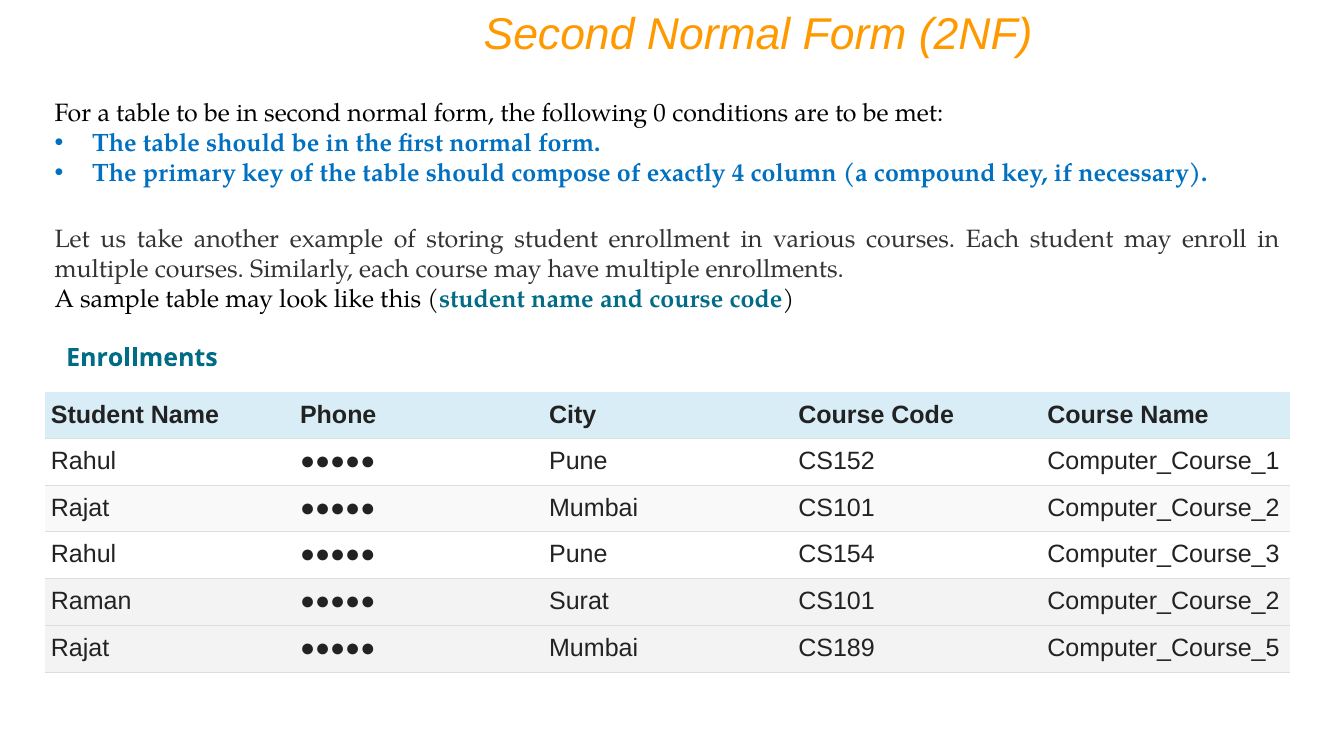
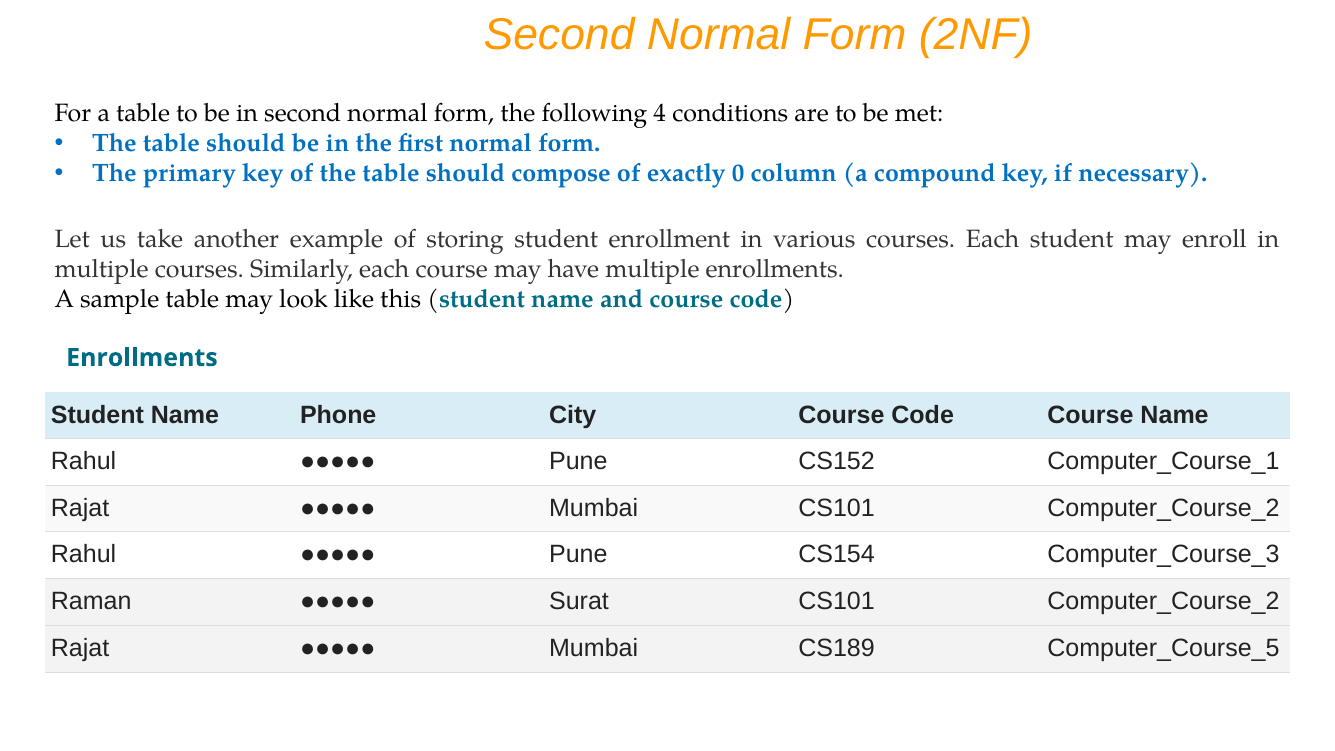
0: 0 -> 4
4: 4 -> 0
